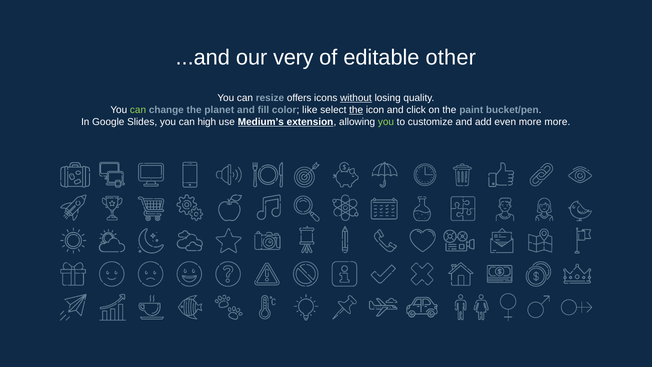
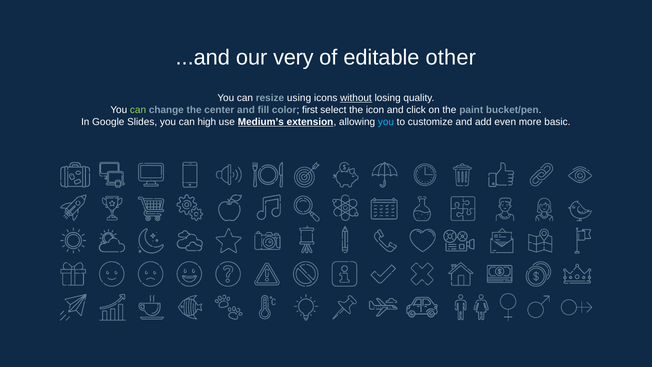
offers: offers -> using
planet: planet -> center
like: like -> first
the at (356, 110) underline: present -> none
you at (386, 122) colour: light green -> light blue
more more: more -> basic
